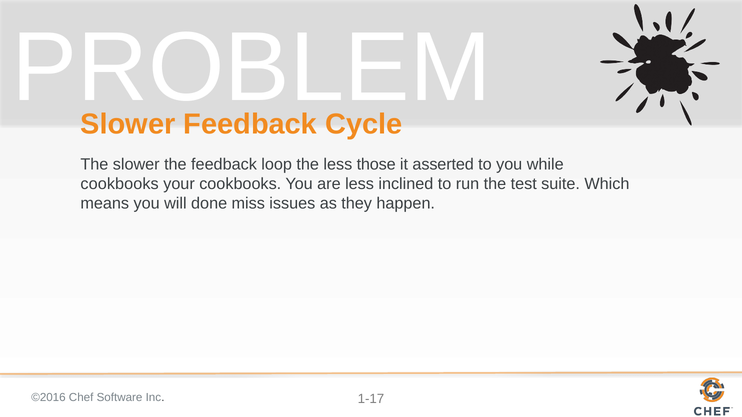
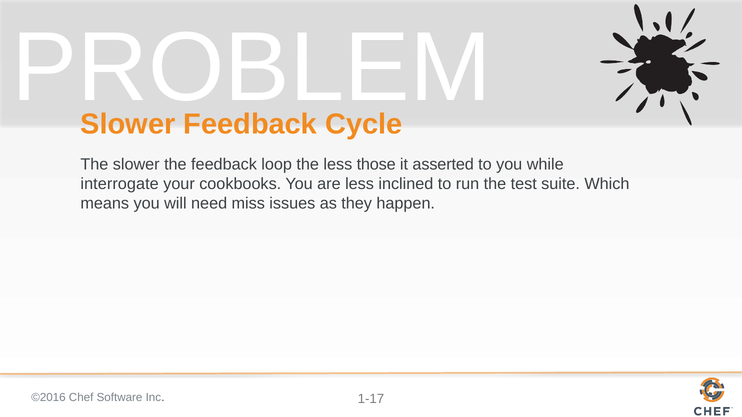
cookbooks at (120, 184): cookbooks -> interrogate
done: done -> need
